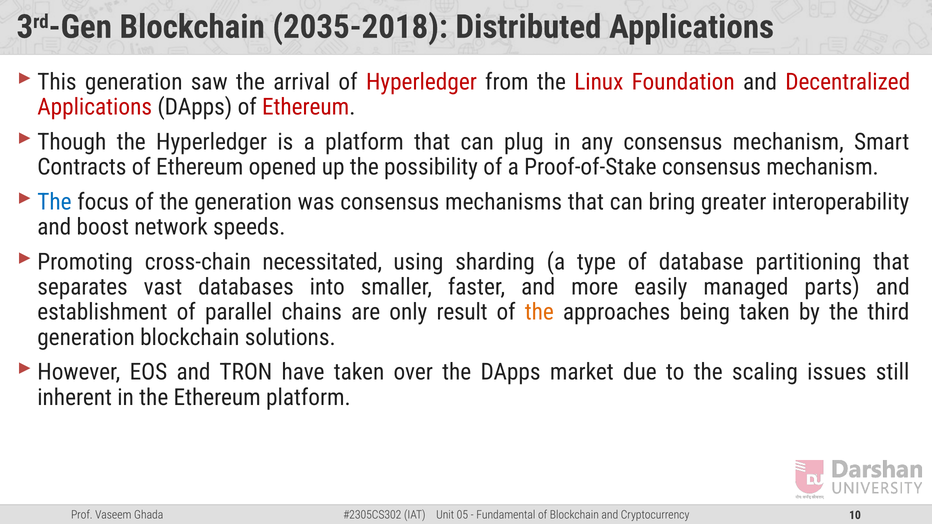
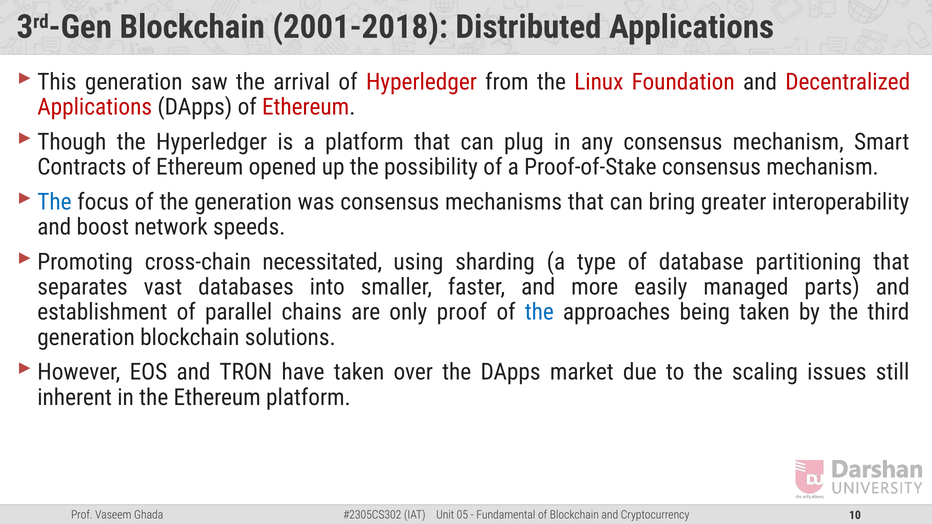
2035-2018: 2035-2018 -> 2001-2018
result: result -> proof
the at (539, 312) colour: orange -> blue
